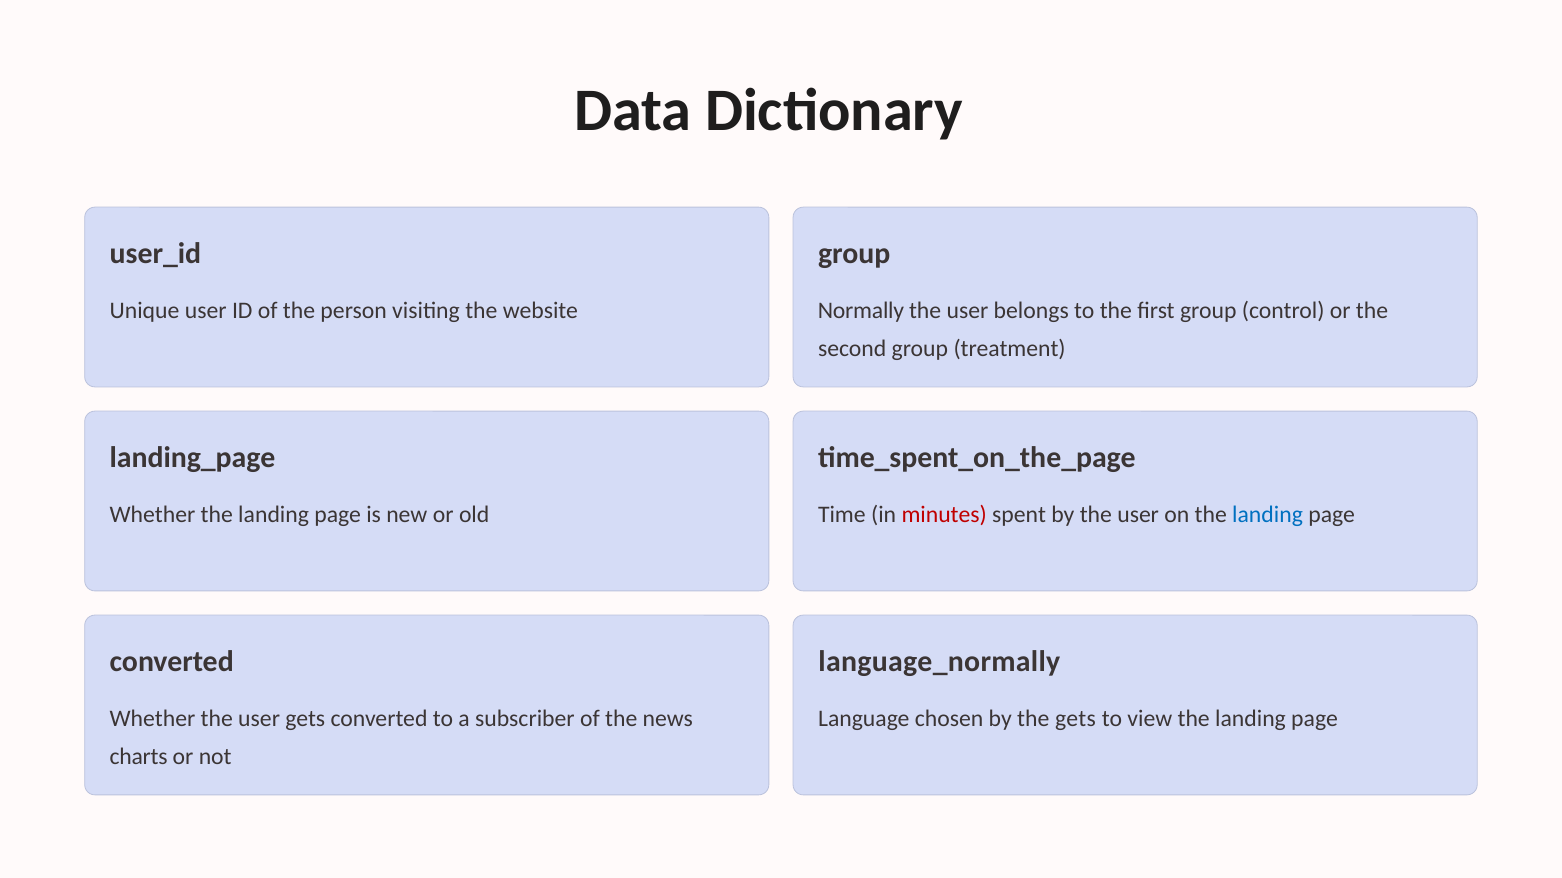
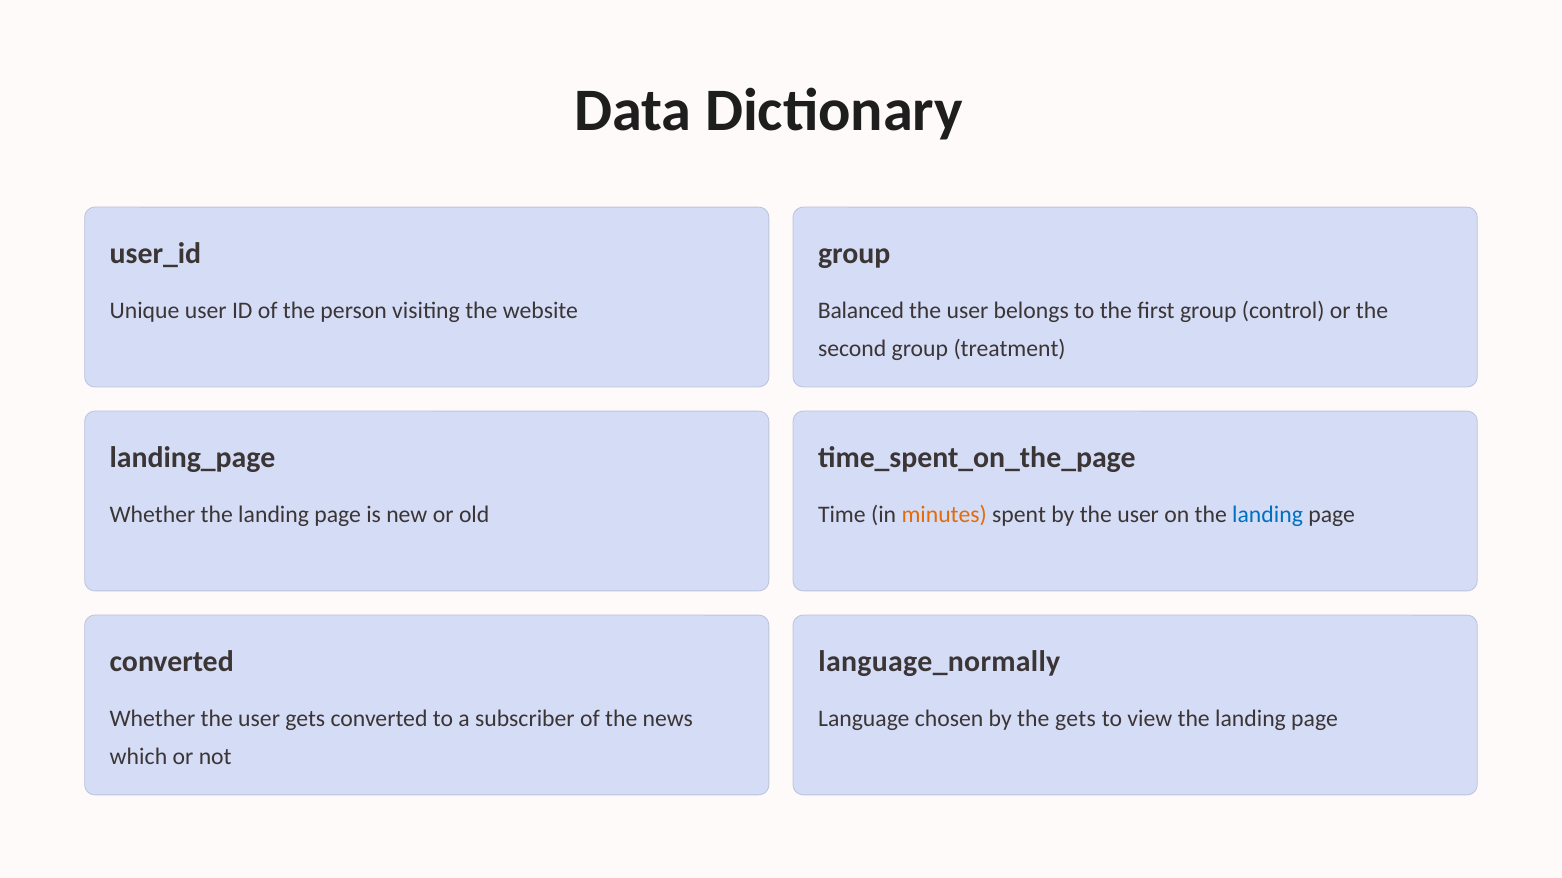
Normally: Normally -> Balanced
minutes colour: red -> orange
charts: charts -> which
